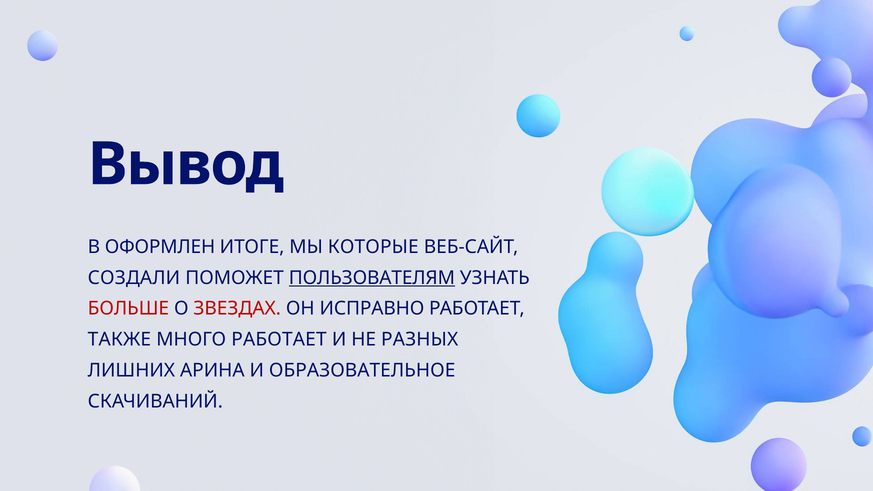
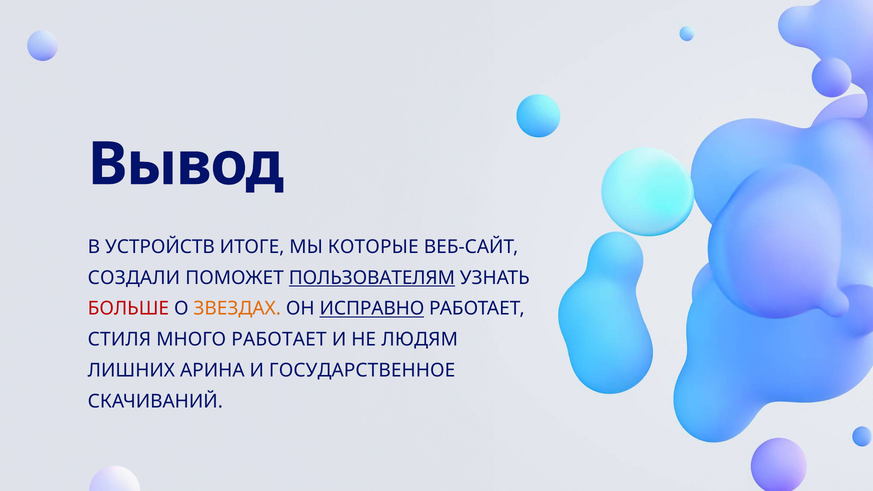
ОФОРМЛЕН: ОФОРМЛЕН -> УСТРОЙСТВ
ЗВЕЗДАХ colour: red -> orange
ИСПРАВНО underline: none -> present
ТАКЖЕ: ТАКЖЕ -> СТИЛЯ
РАЗНЫХ: РАЗНЫХ -> ЛЮДЯМ
ОБРАЗОВАТЕЛЬНОЕ: ОБРАЗОВАТЕЛЬНОЕ -> ГОСУДАРСТВЕННОЕ
